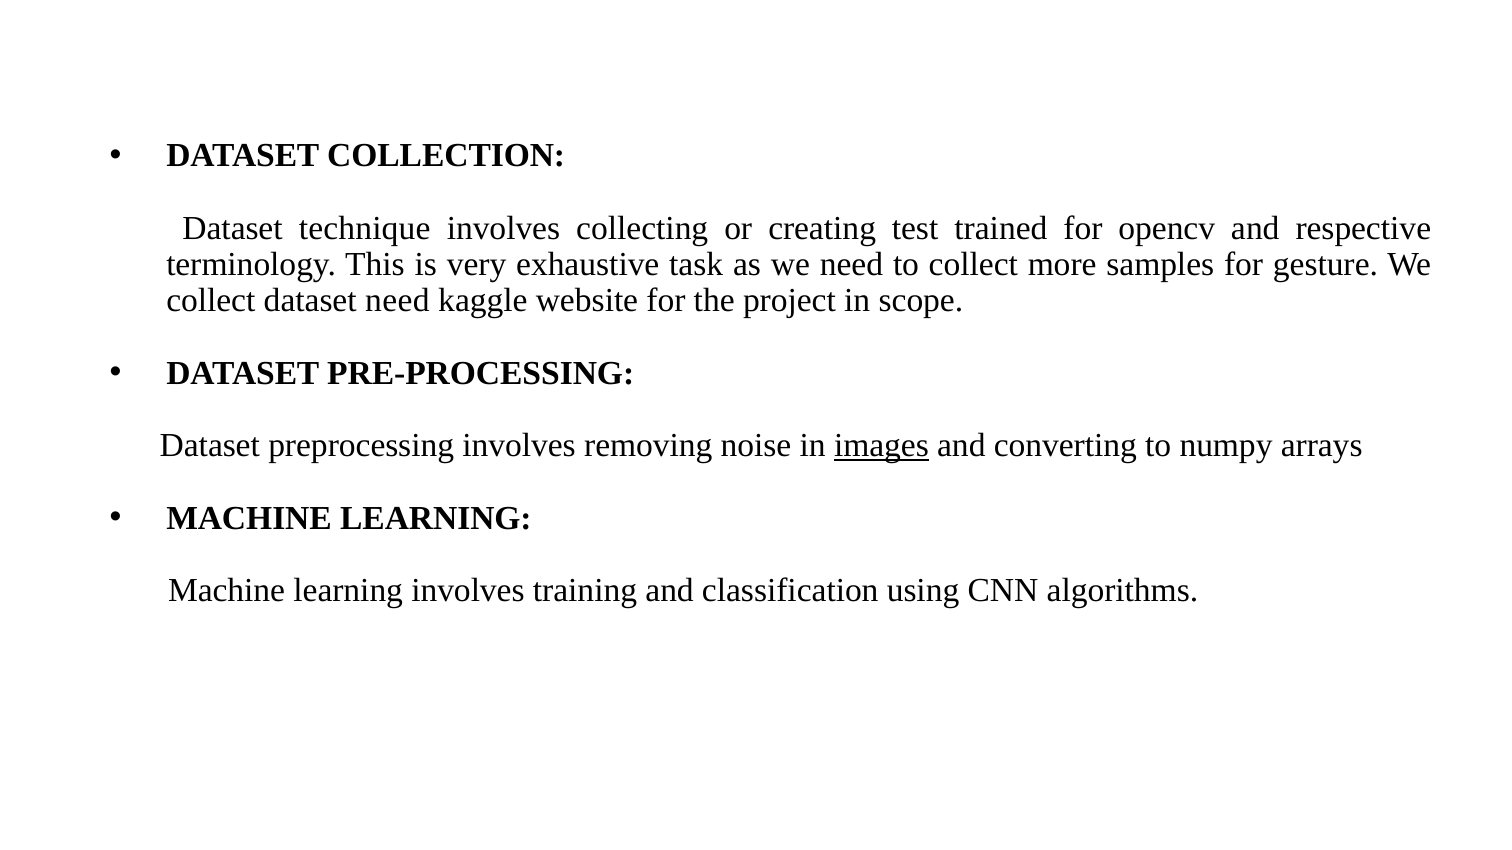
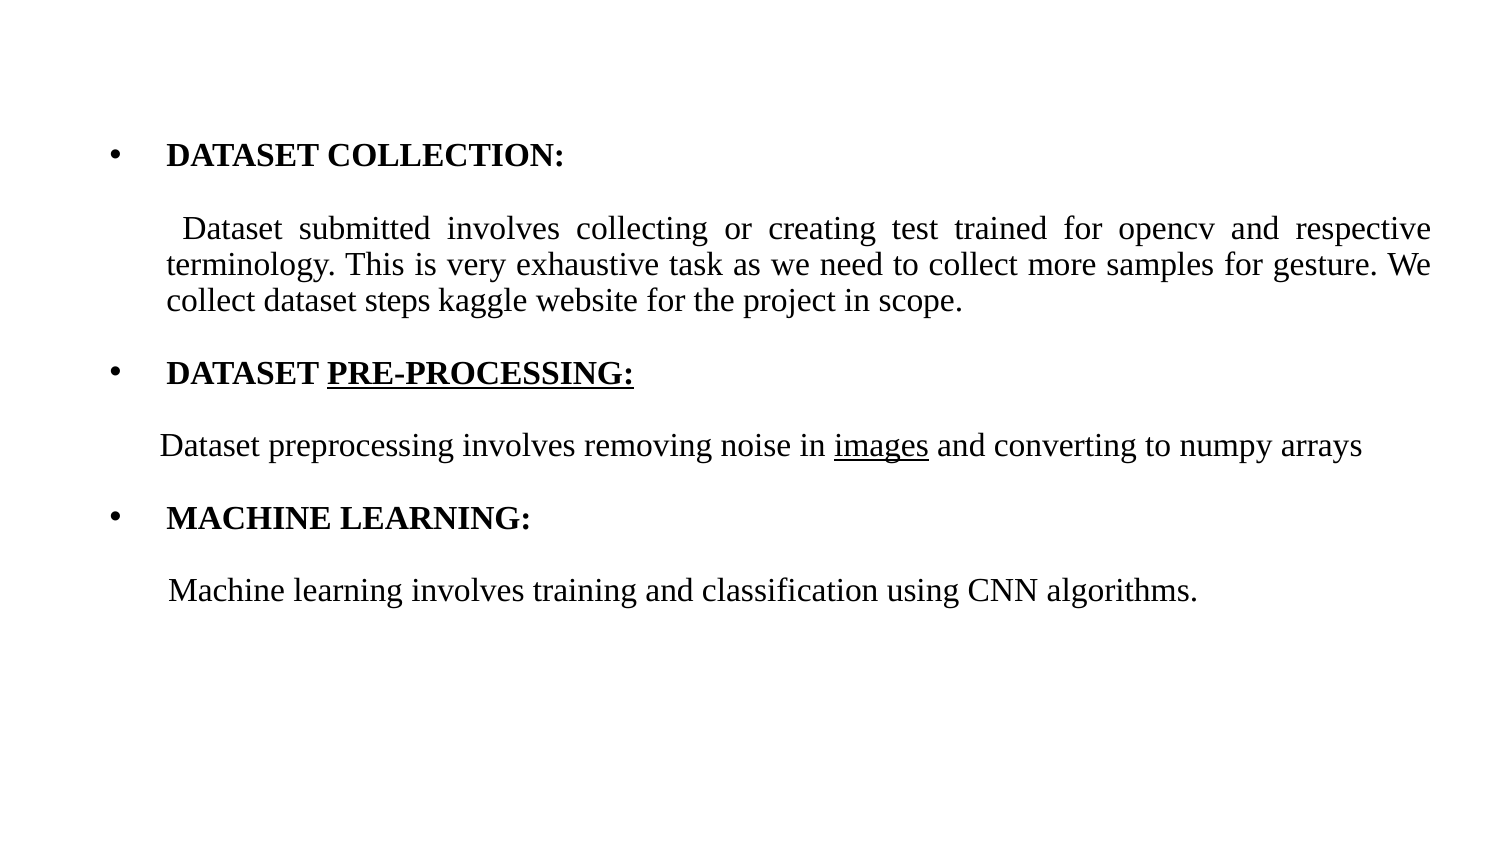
technique: technique -> submitted
dataset need: need -> steps
PRE-PROCESSING underline: none -> present
